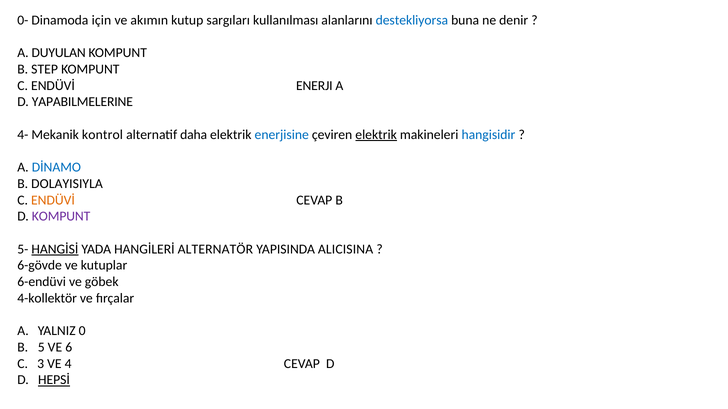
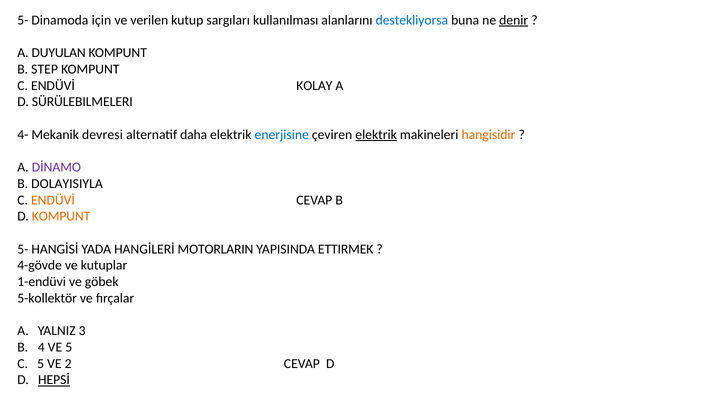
0- at (23, 20): 0- -> 5-
akımın: akımın -> verilen
denir underline: none -> present
ENERJI: ENERJI -> KOLAY
YAPABILMELERINE: YAPABILMELERINE -> SÜRÜLEBILMELERI
kontrol: kontrol -> devresi
hangisidir colour: blue -> orange
DİNAMO colour: blue -> purple
KOMPUNT at (61, 217) colour: purple -> orange
HANGİSİ underline: present -> none
ALTERNATÖR: ALTERNATÖR -> MOTORLARIN
ALICISINA: ALICISINA -> ETTIRMEK
6-gövde: 6-gövde -> 4-gövde
6-endüvi: 6-endüvi -> 1-endüvi
4-kollektör: 4-kollektör -> 5-kollektör
0: 0 -> 3
5: 5 -> 4
VE 6: 6 -> 5
C 3: 3 -> 5
4: 4 -> 2
